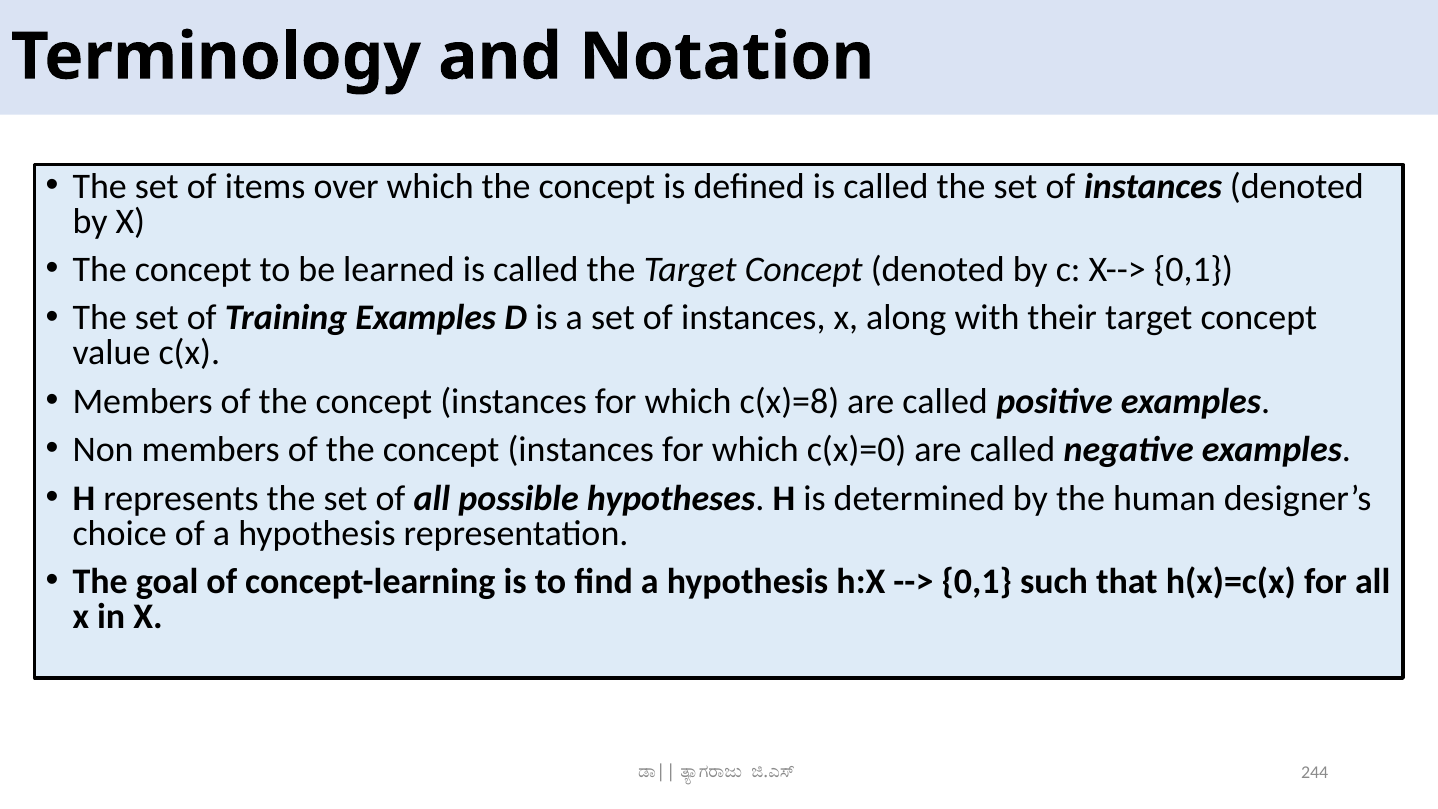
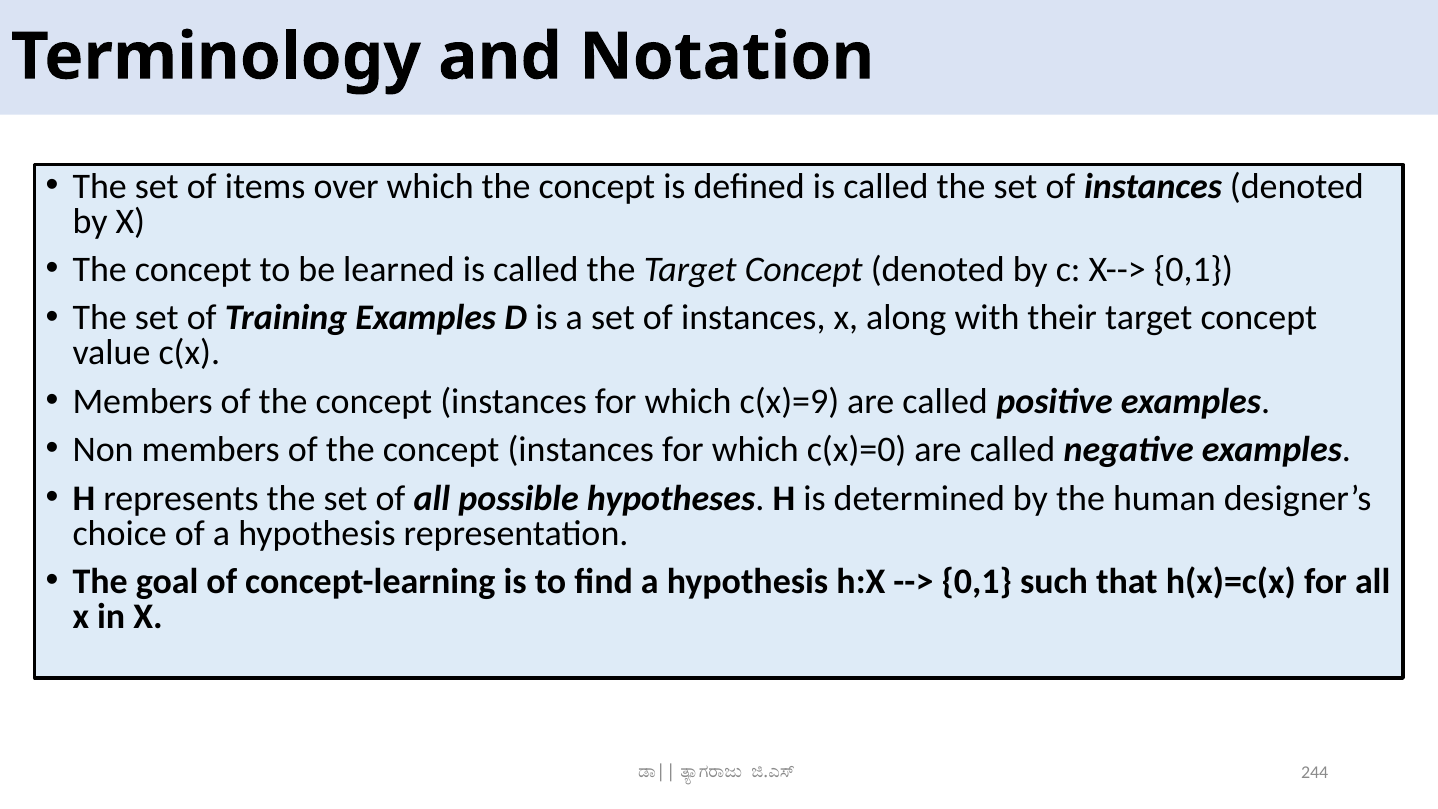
c(x)=8: c(x)=8 -> c(x)=9
